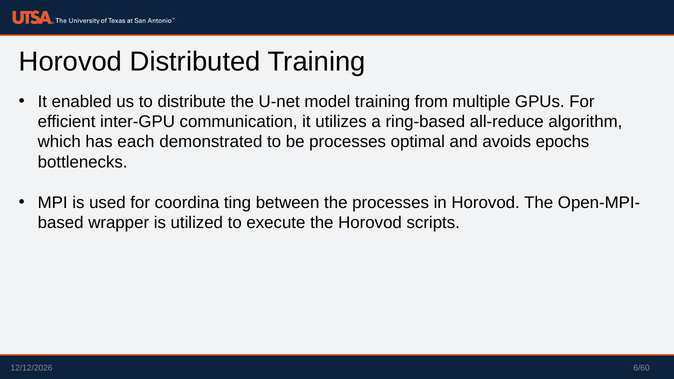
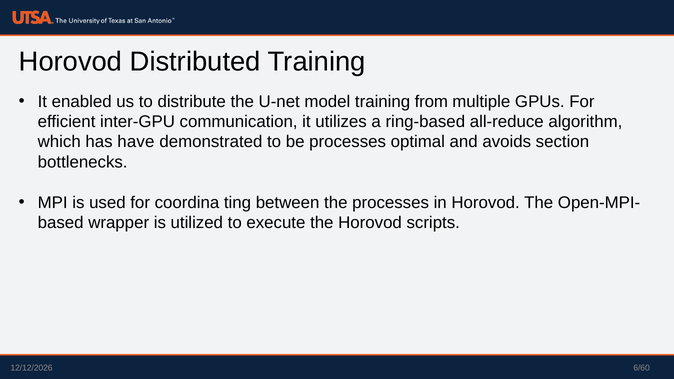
each: each -> have
epochs: epochs -> section
